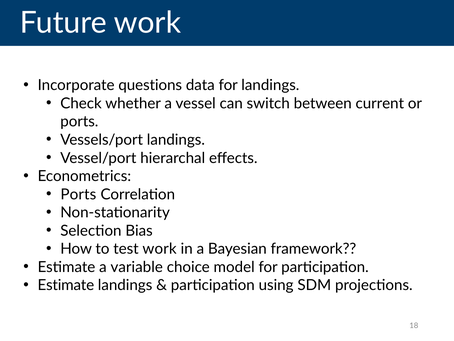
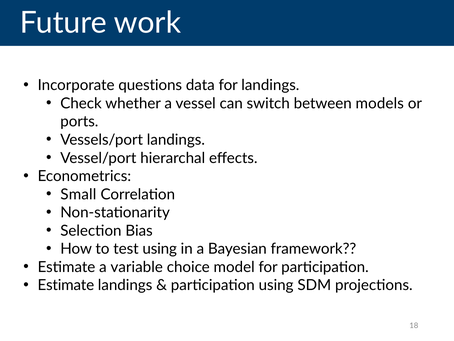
current: current -> models
Ports at (78, 194): Ports -> Small
test work: work -> using
